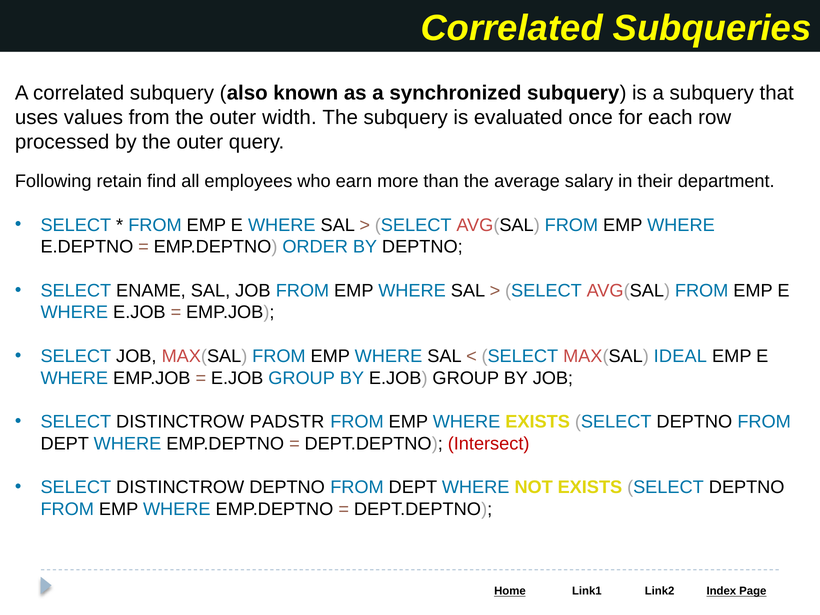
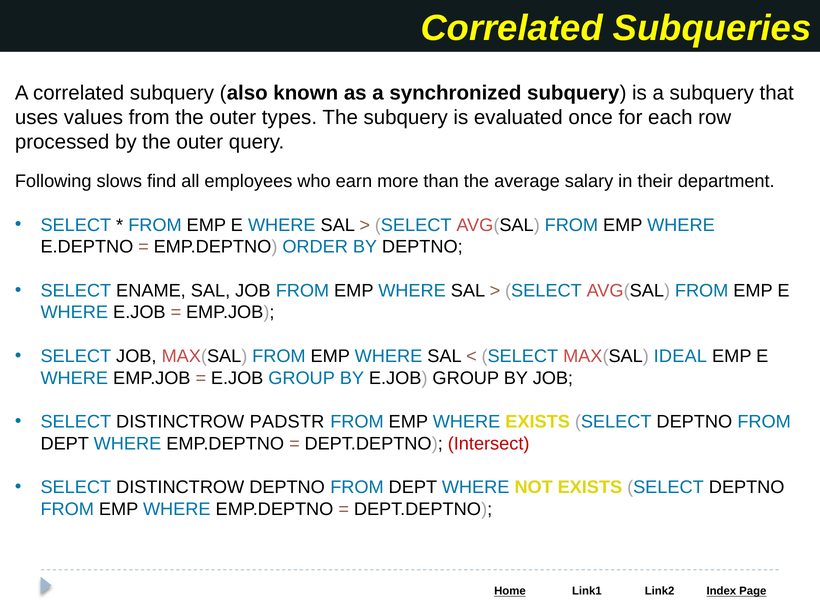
width: width -> types
retain: retain -> slows
